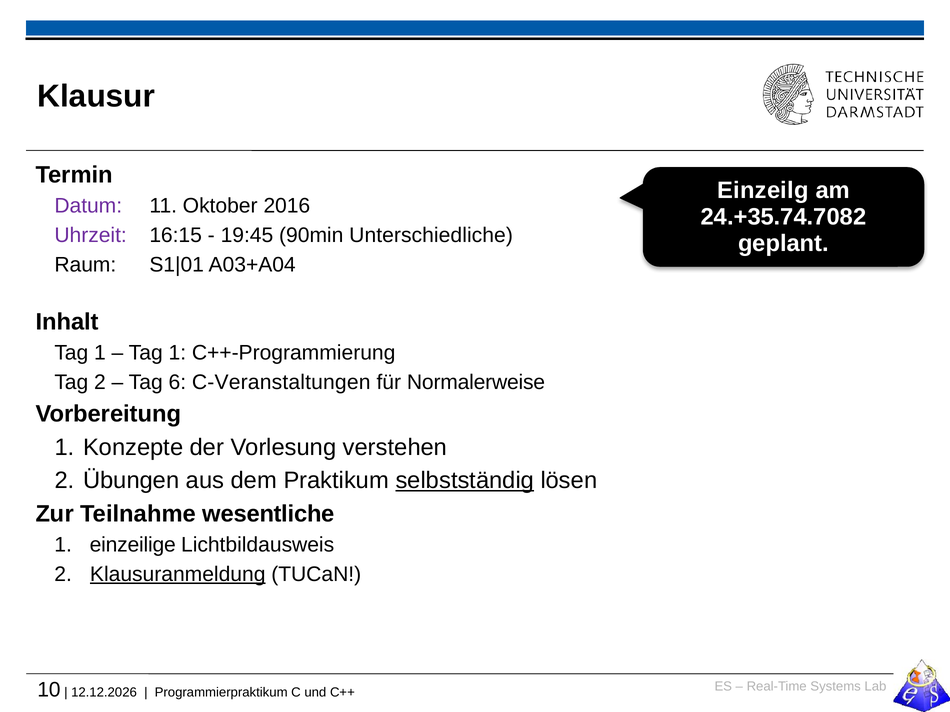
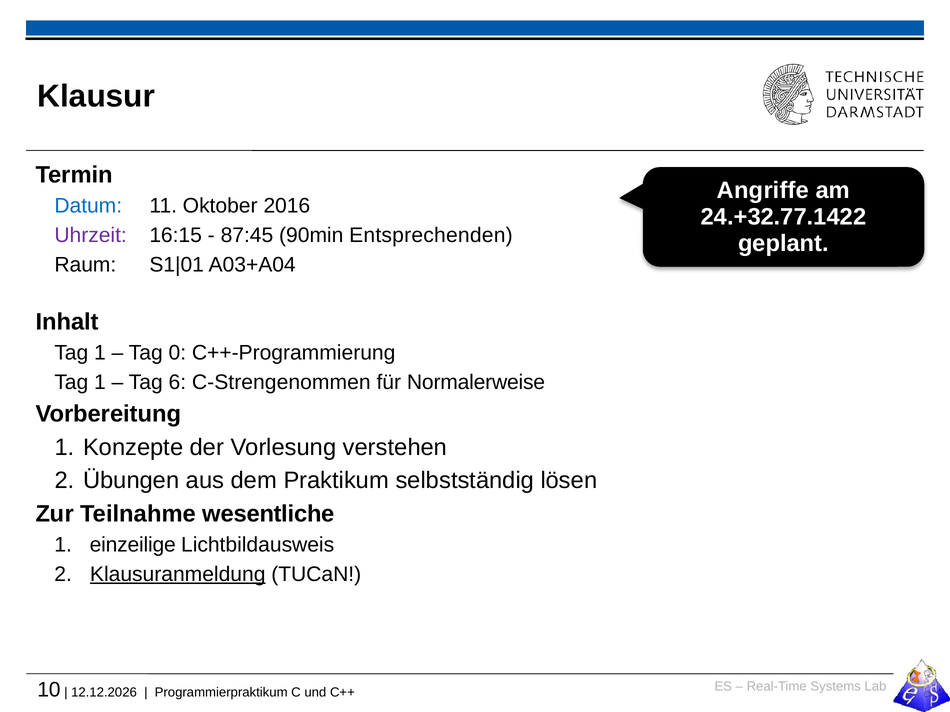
Einzeilg: Einzeilg -> Angriffe
Datum colour: purple -> blue
24.+35.74.7082: 24.+35.74.7082 -> 24.+32.77.1422
19:45: 19:45 -> 87:45
Unterschiedliche: Unterschiedliche -> Entsprechenden
1 at (177, 353): 1 -> 0
2 at (100, 383): 2 -> 1
C-Veranstaltungen: C-Veranstaltungen -> C-Strengenommen
selbstständig underline: present -> none
